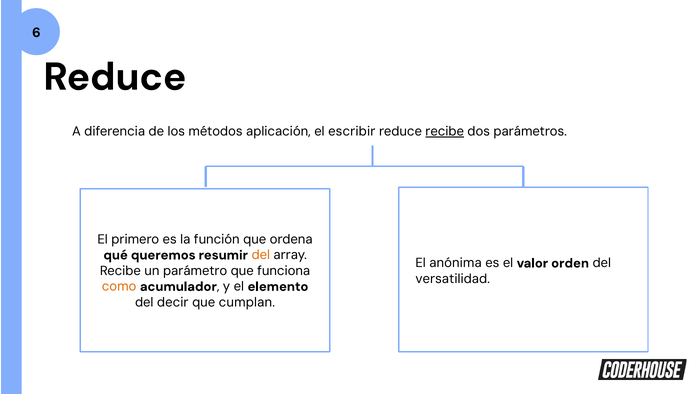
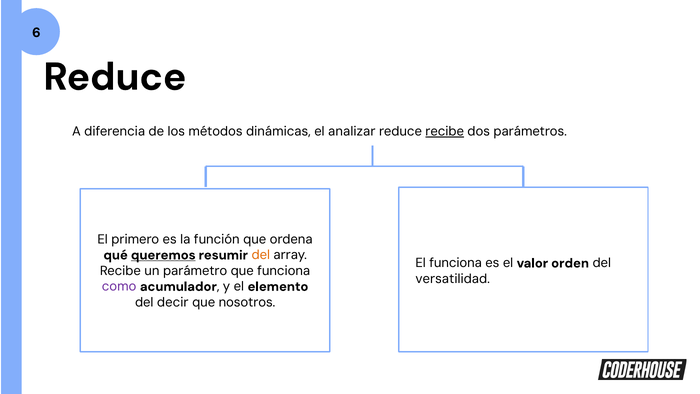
aplicación: aplicación -> dinámicas
escribir: escribir -> analizar
queremos underline: none -> present
El anónima: anónima -> funciona
como colour: orange -> purple
cumplan: cumplan -> nosotros
